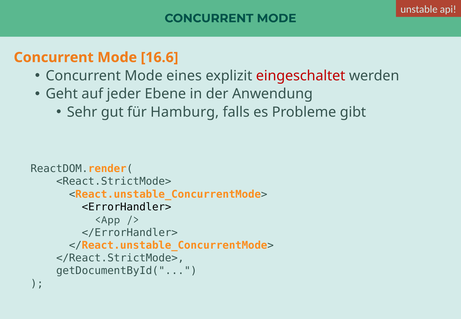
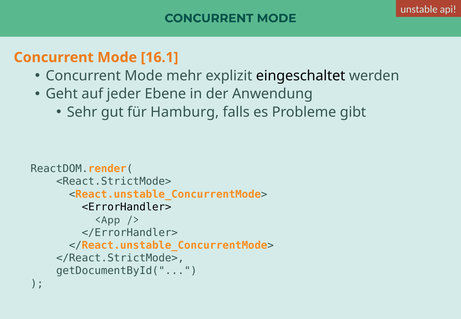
16.6: 16.6 -> 16.1
eines: eines -> mehr
eingeschaltet colour: red -> black
